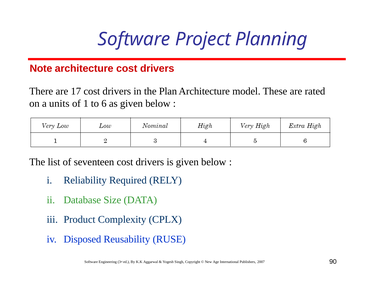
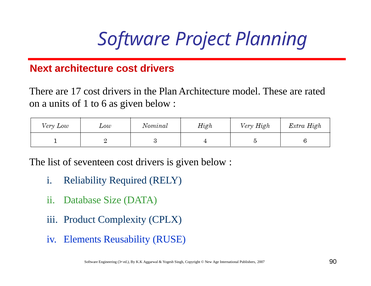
Note: Note -> Next
Disposed: Disposed -> Elements
